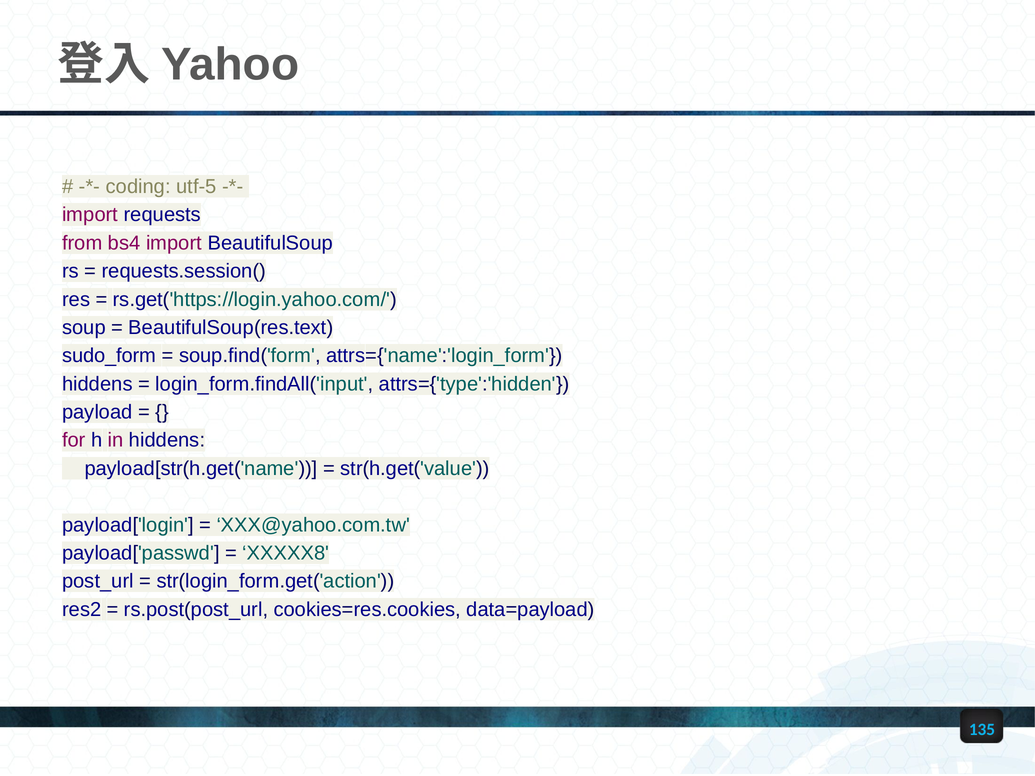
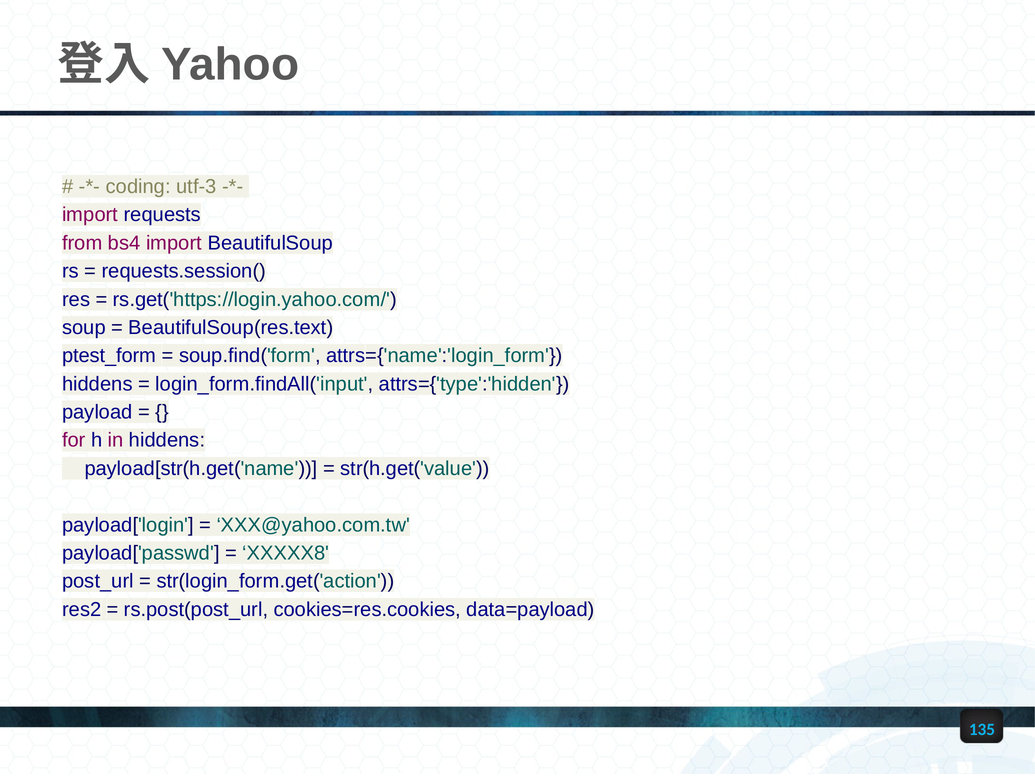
utf-5: utf-5 -> utf-3
sudo_form: sudo_form -> ptest_form
